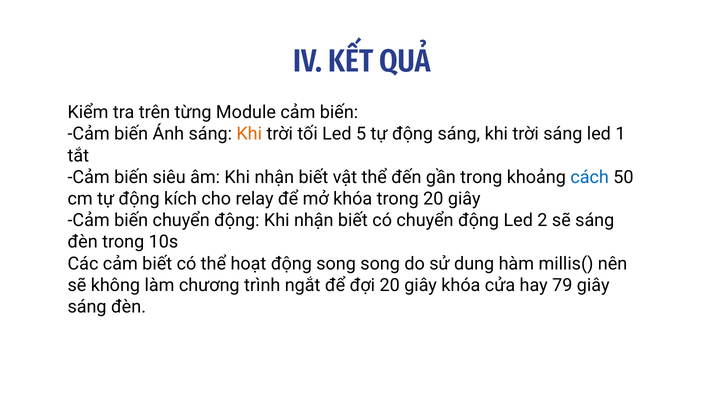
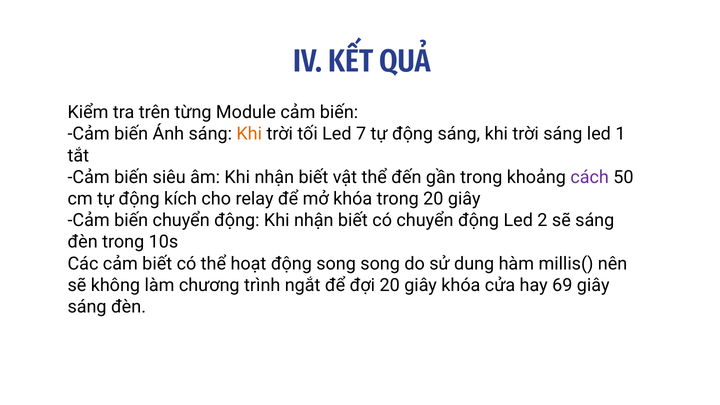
5: 5 -> 7
cách colour: blue -> purple
79: 79 -> 69
